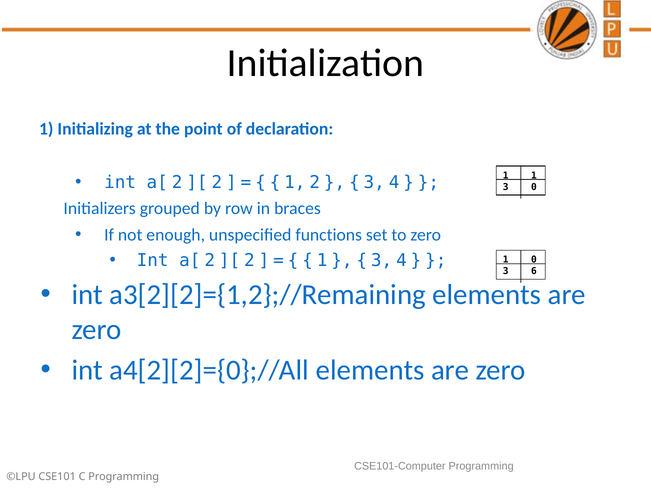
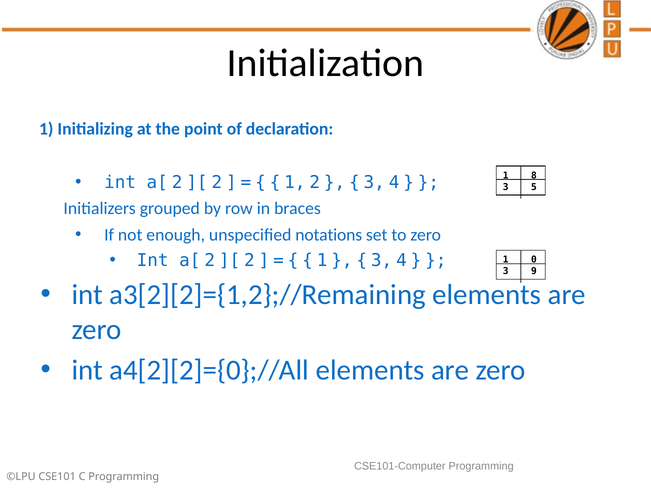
1 1: 1 -> 8
3 0: 0 -> 5
functions: functions -> notations
6: 6 -> 9
